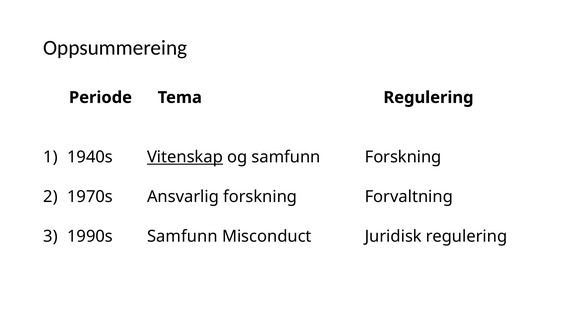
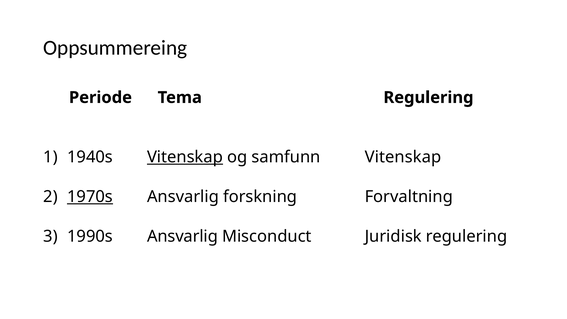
samfunn Forskning: Forskning -> Vitenskap
1970s underline: none -> present
1990s Samfunn: Samfunn -> Ansvarlig
